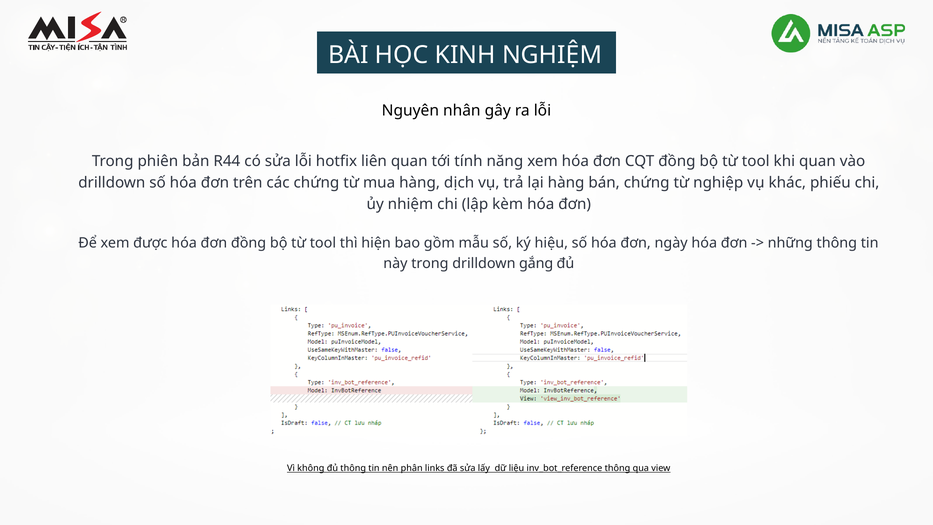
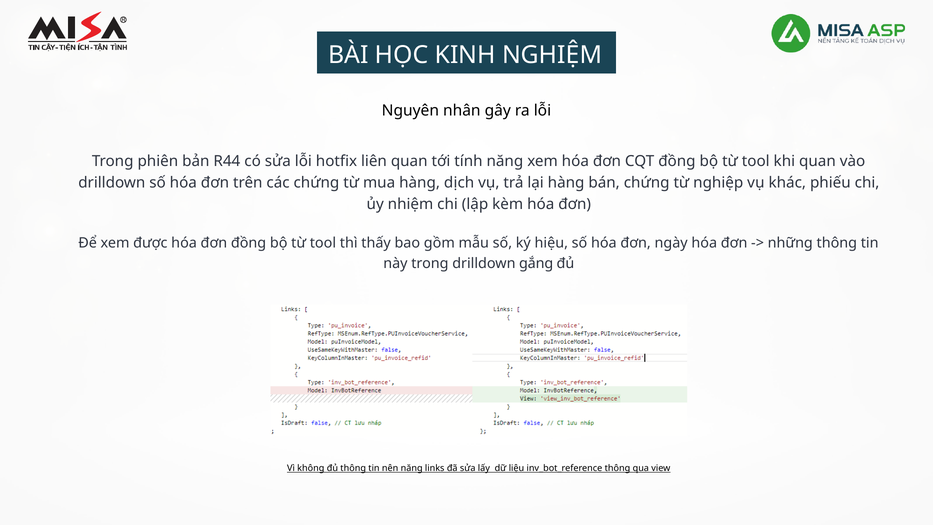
hiện: hiện -> thấy
nên phân: phân -> năng
